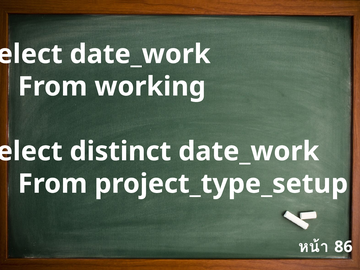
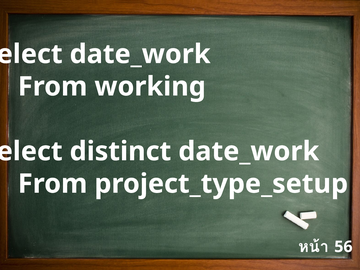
86: 86 -> 56
